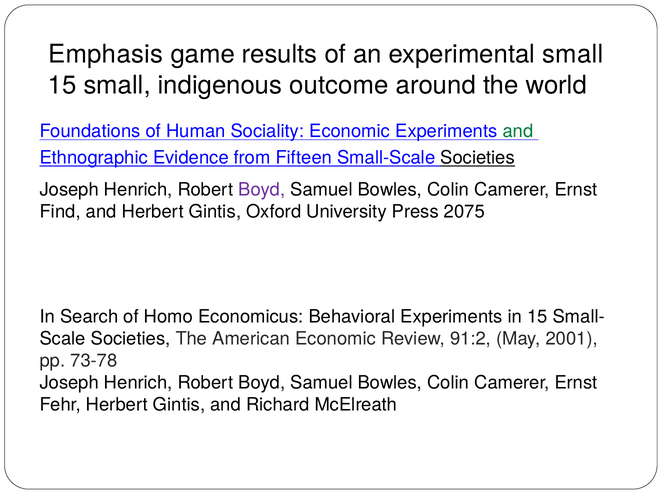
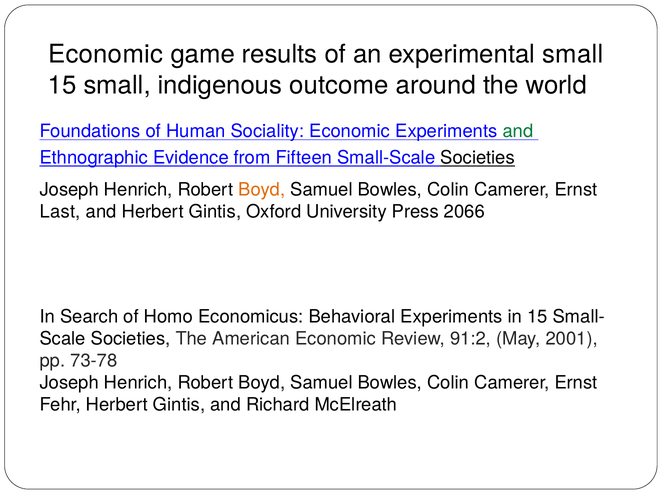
Emphasis at (106, 54): Emphasis -> Economic
Boyd at (262, 190) colour: purple -> orange
Find: Find -> Last
2075: 2075 -> 2066
